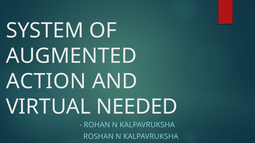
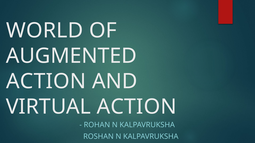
SYSTEM: SYSTEM -> WORLD
VIRTUAL NEEDED: NEEDED -> ACTION
